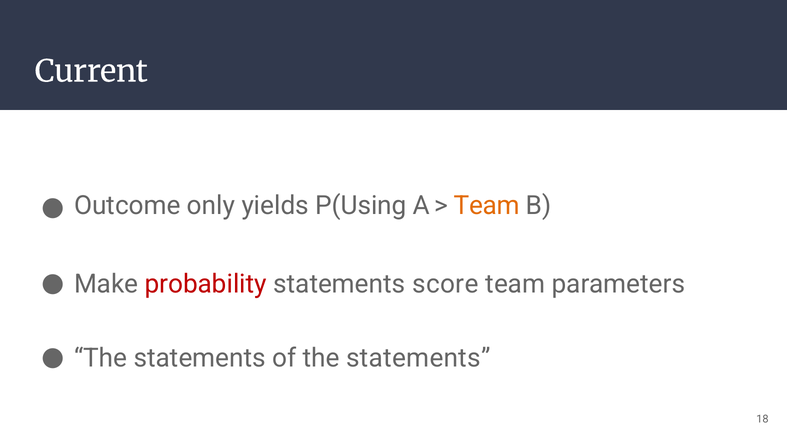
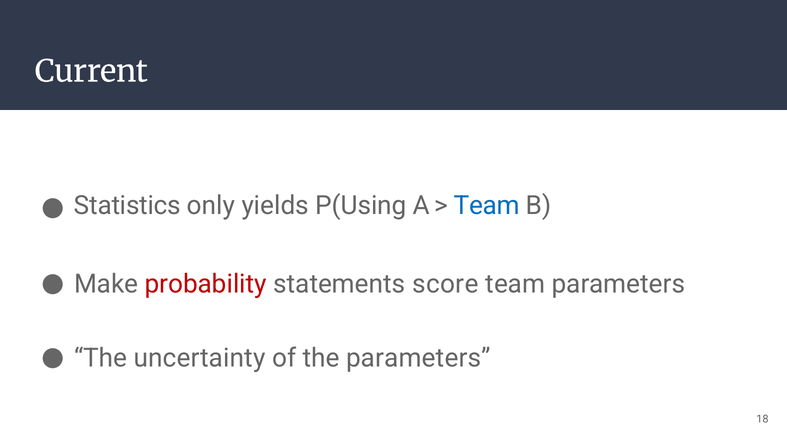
Outcome: Outcome -> Statistics
Team at (487, 206) colour: orange -> blue
statements at (200, 358): statements -> uncertainty
of the statements: statements -> parameters
